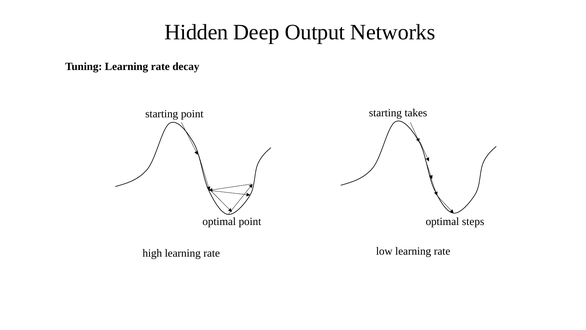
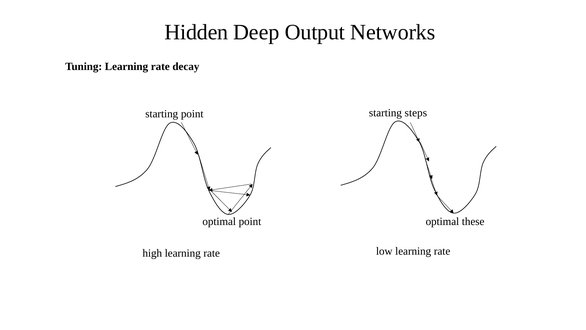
takes: takes -> steps
steps: steps -> these
